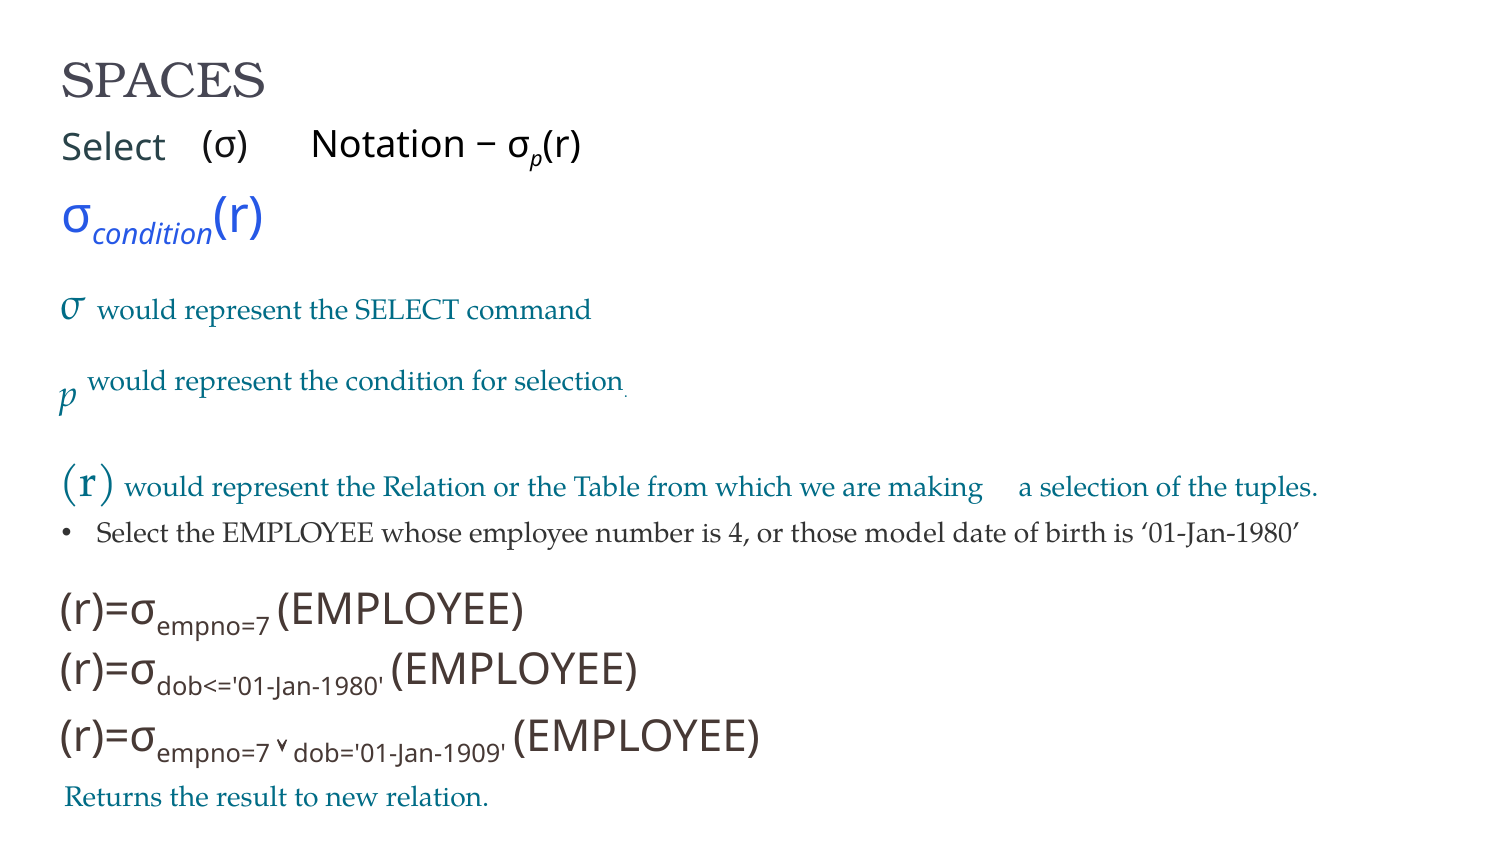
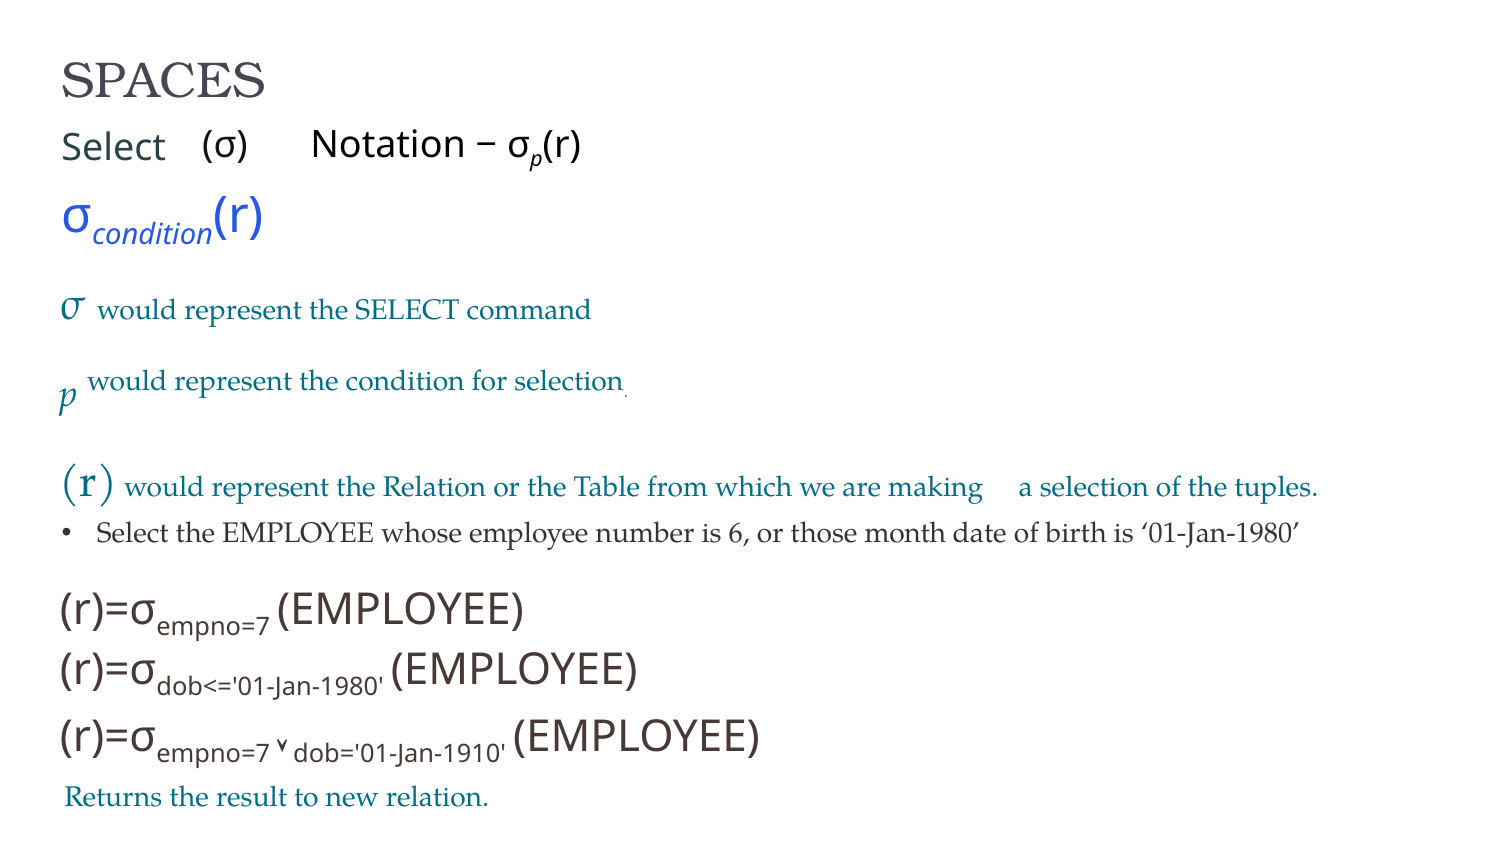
4: 4 -> 6
model: model -> month
dob='01-Jan-1909: dob='01-Jan-1909 -> dob='01-Jan-1910
